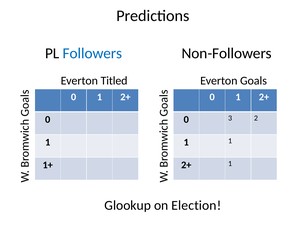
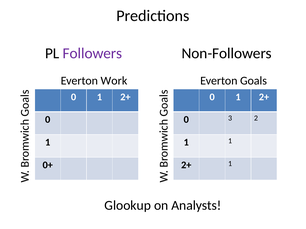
Followers colour: blue -> purple
Titled: Titled -> Work
1+: 1+ -> 0+
Election: Election -> Analysts
